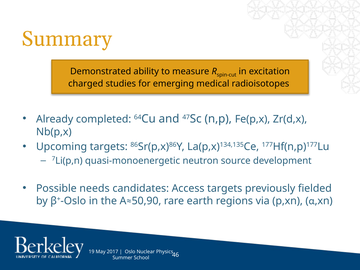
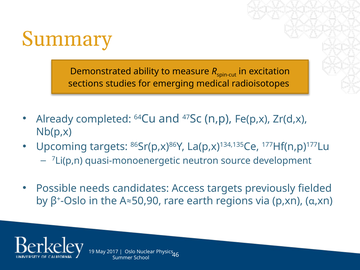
charged: charged -> sections
